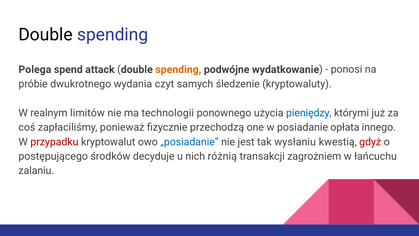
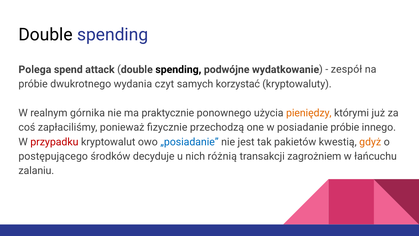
spending at (178, 69) colour: orange -> black
ponosi: ponosi -> zespół
śledzenie: śledzenie -> korzystać
limitów: limitów -> górnika
technologii: technologii -> praktycznie
pieniędzy colour: blue -> orange
posiadanie opłata: opłata -> próbie
wysłaniu: wysłaniu -> pakietów
gdyż colour: red -> orange
